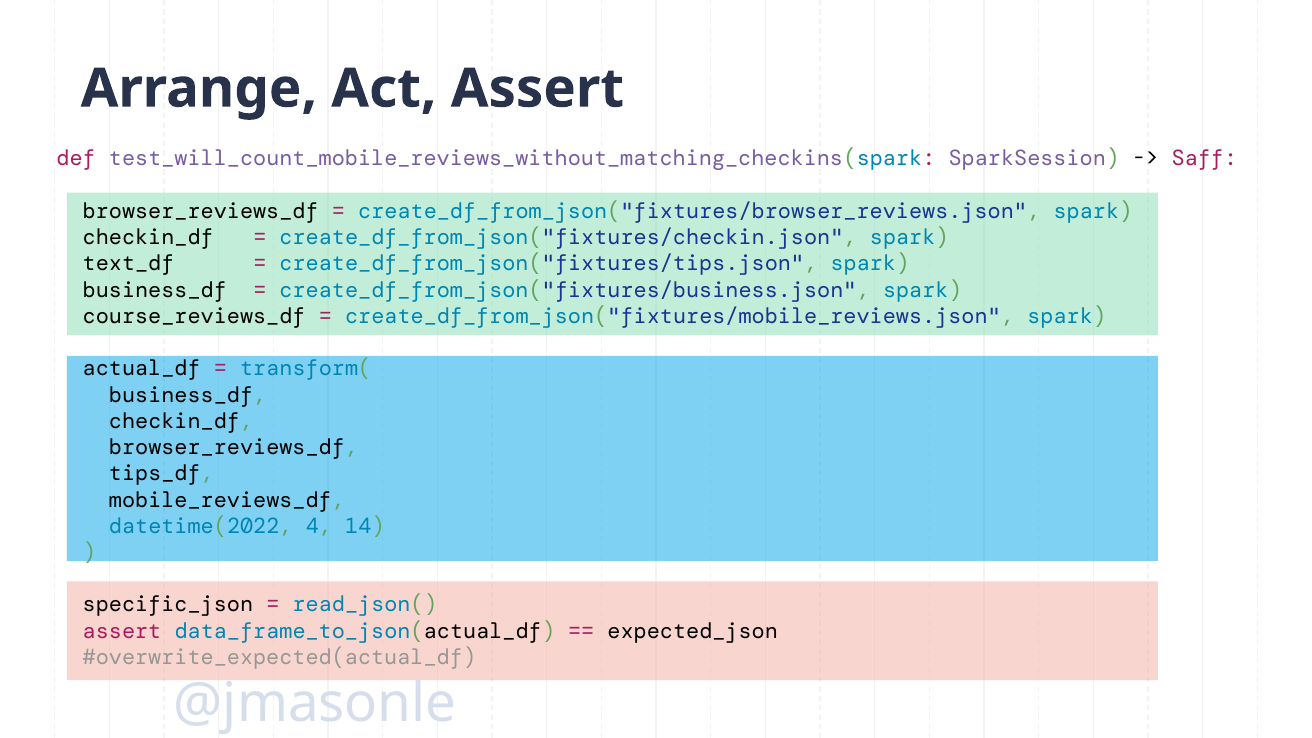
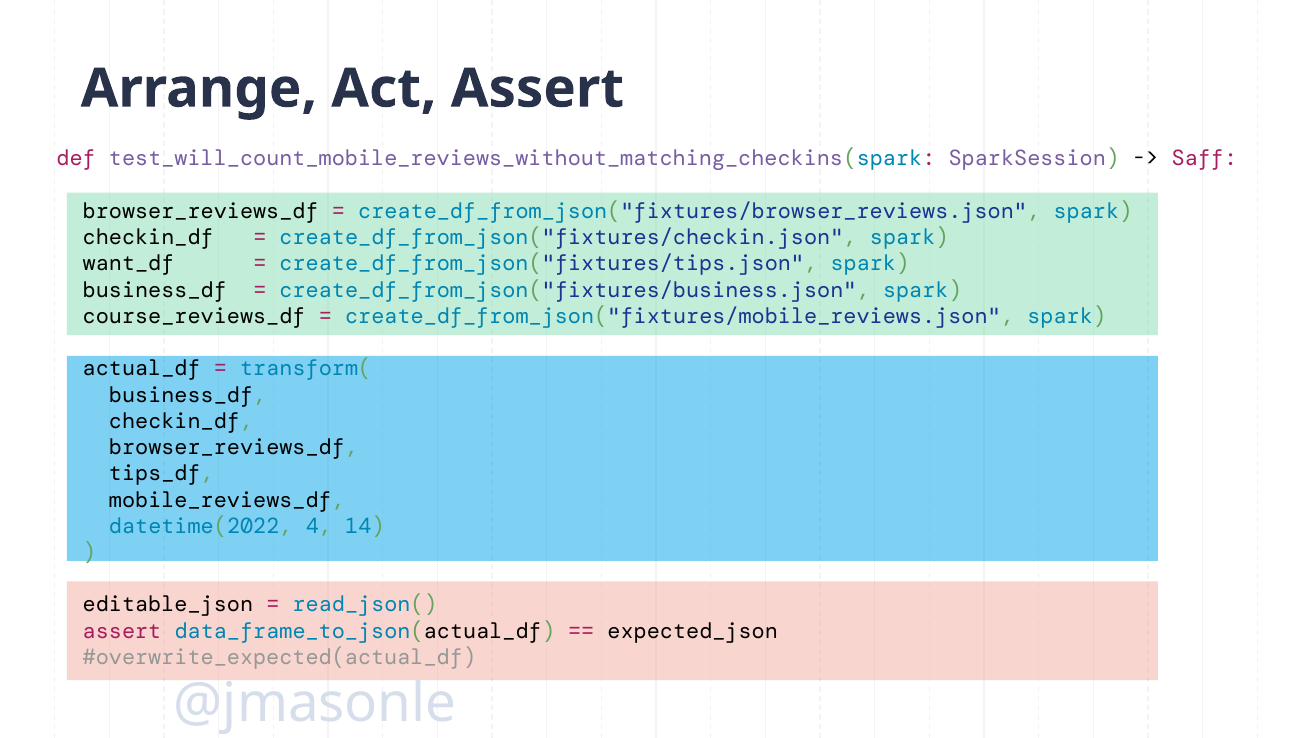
text_df: text_df -> want_df
specific_json: specific_json -> editable_json
